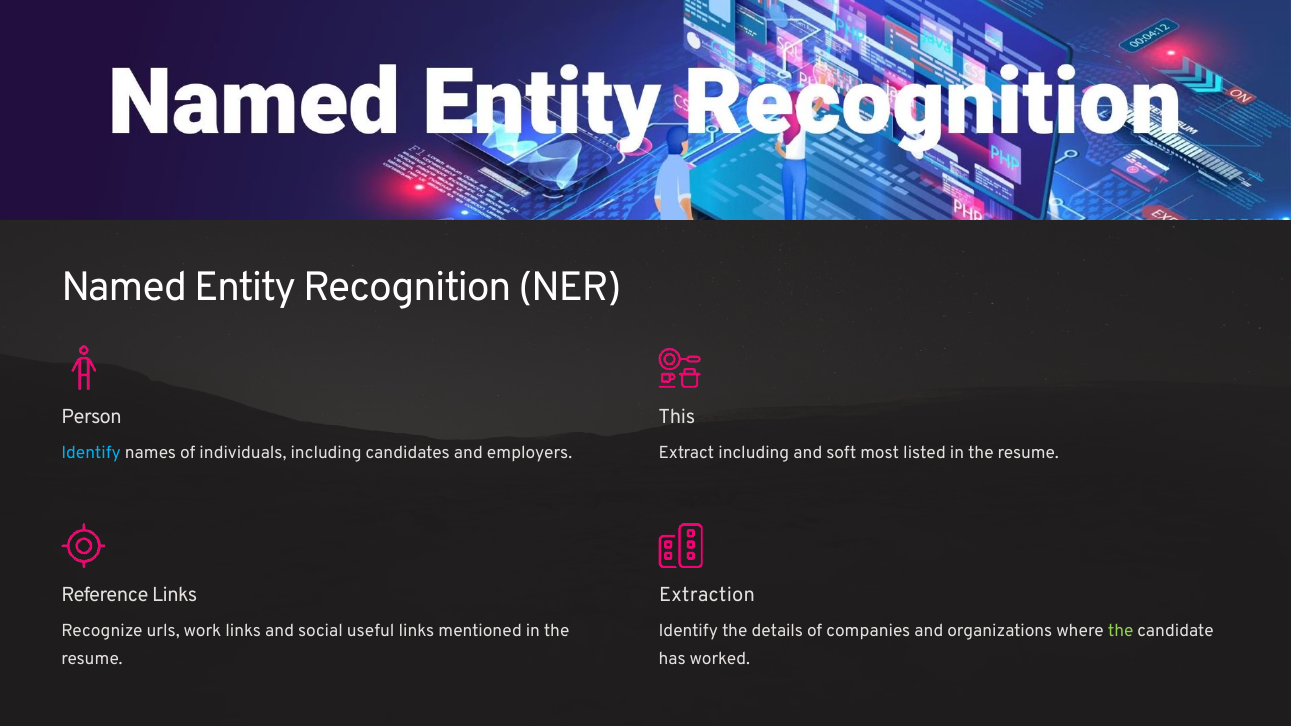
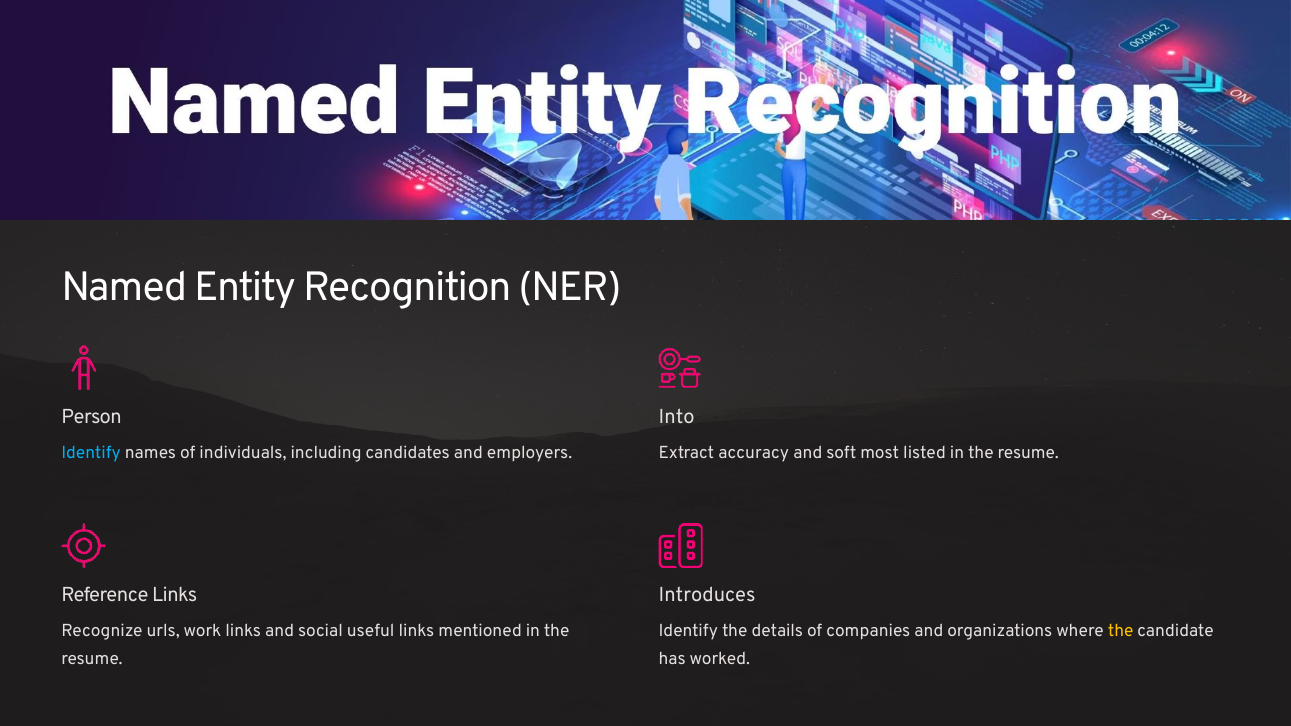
This: This -> Into
Extract including: including -> accuracy
Extraction: Extraction -> Introduces
the at (1121, 631) colour: light green -> yellow
